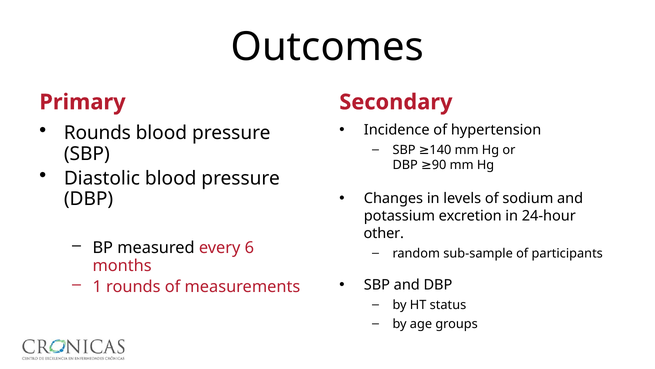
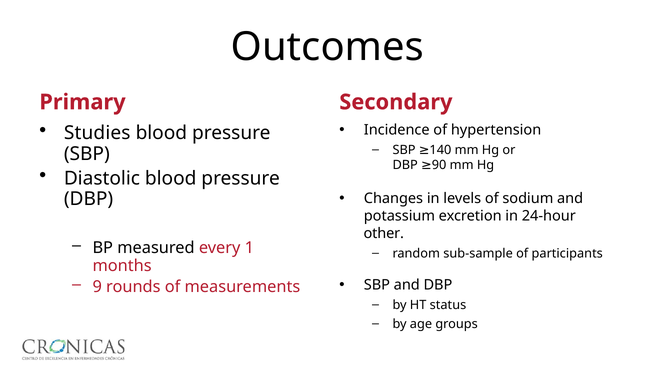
Rounds at (97, 133): Rounds -> Studies
6: 6 -> 1
1: 1 -> 9
